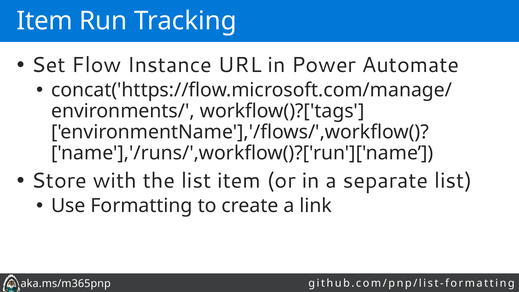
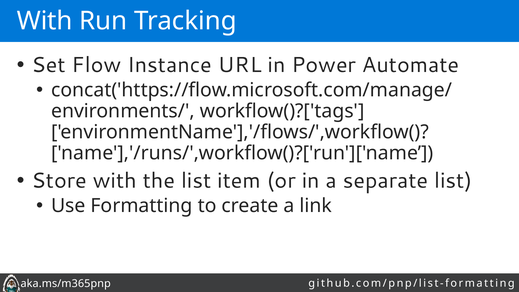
Item at (45, 21): Item -> With
